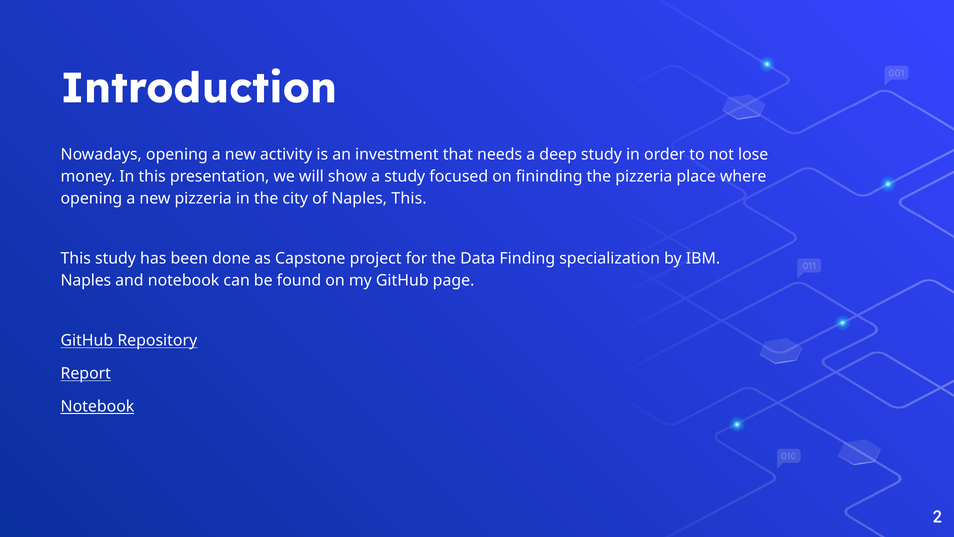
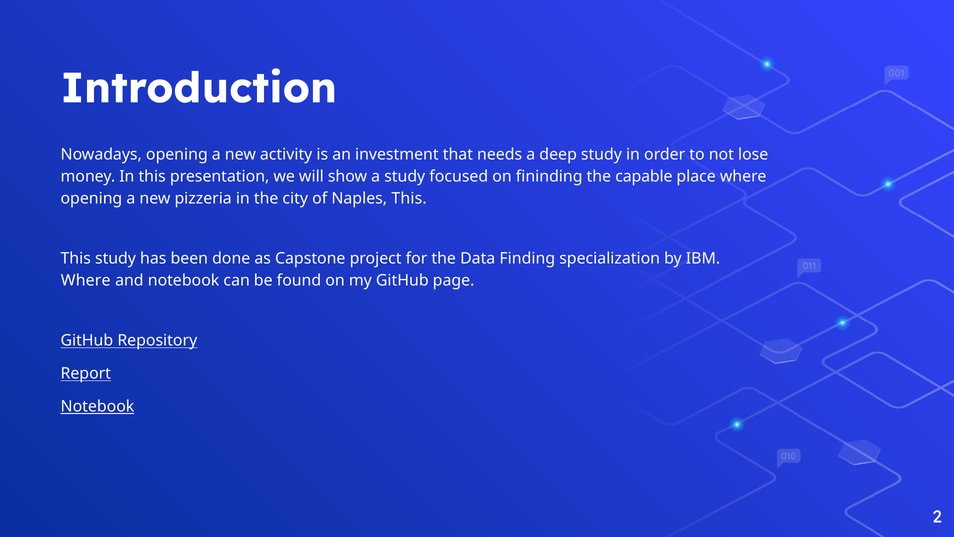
the pizzeria: pizzeria -> capable
Naples at (86, 280): Naples -> Where
